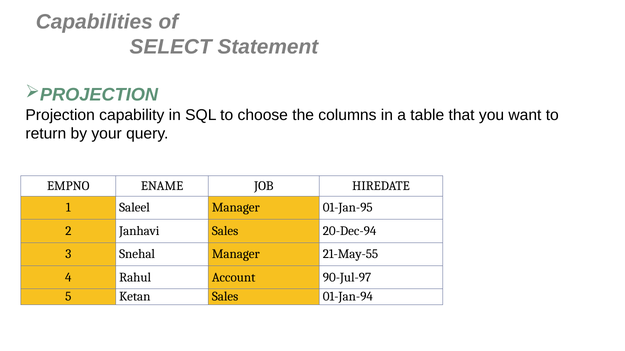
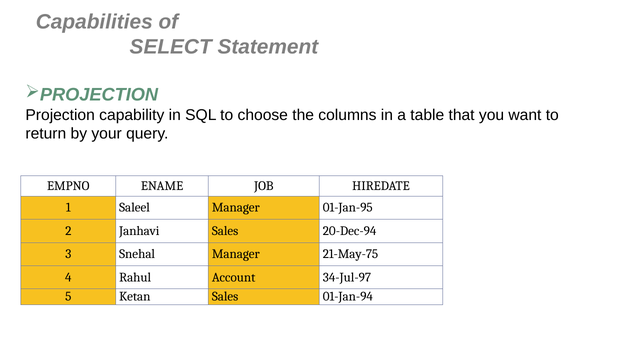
21-May-55: 21-May-55 -> 21-May-75
90-Jul-97: 90-Jul-97 -> 34-Jul-97
